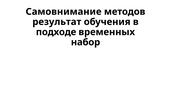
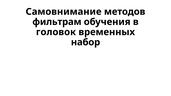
результат: результат -> фильтрам
подходе: подходе -> головок
